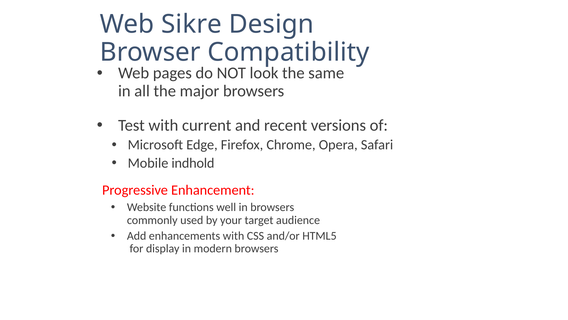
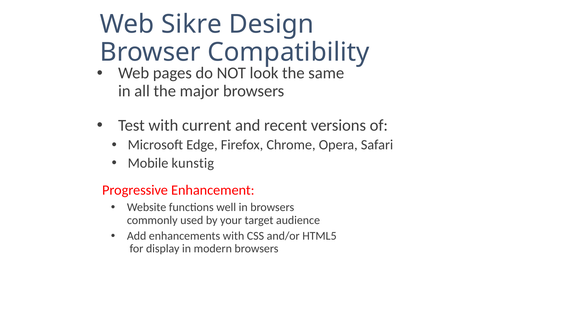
indhold: indhold -> kunstig
